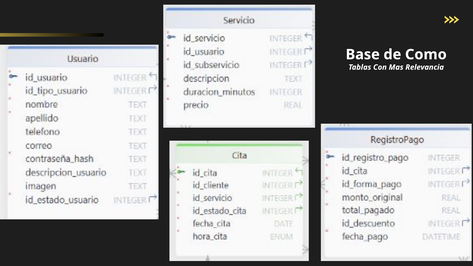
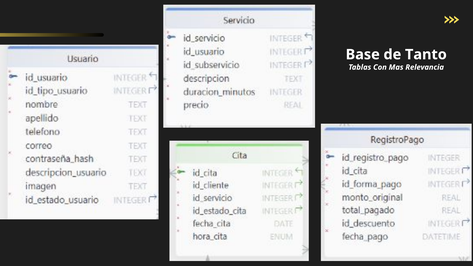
Como: Como -> Tanto
